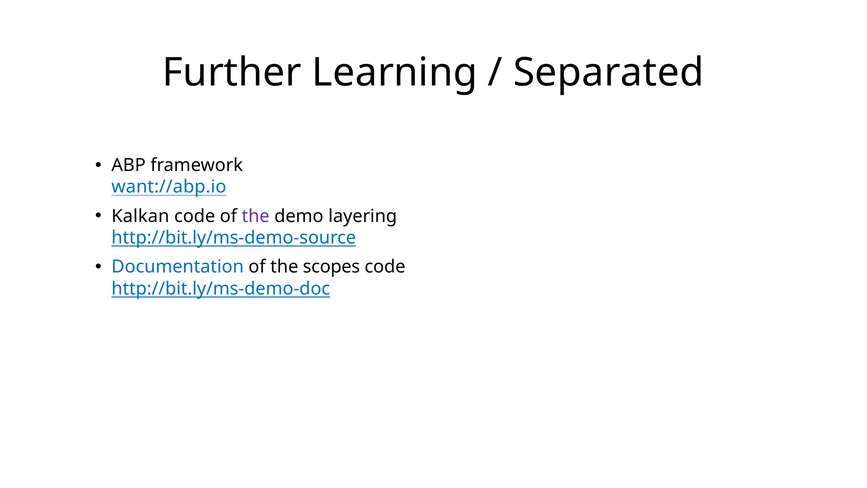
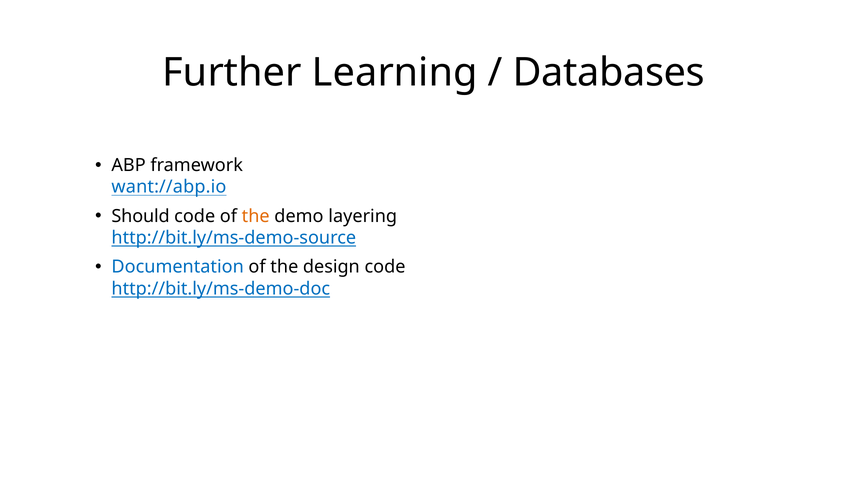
Separated: Separated -> Databases
Kalkan: Kalkan -> Should
the at (256, 216) colour: purple -> orange
scopes: scopes -> design
